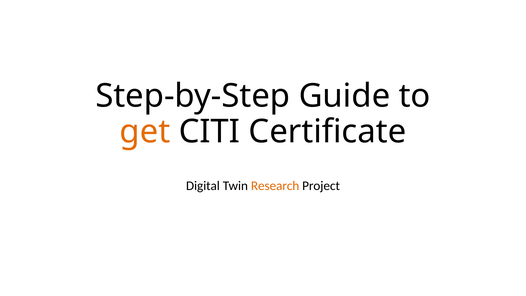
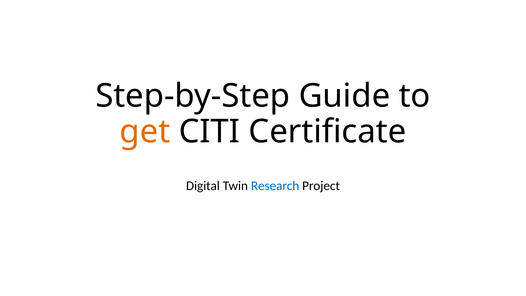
Research colour: orange -> blue
